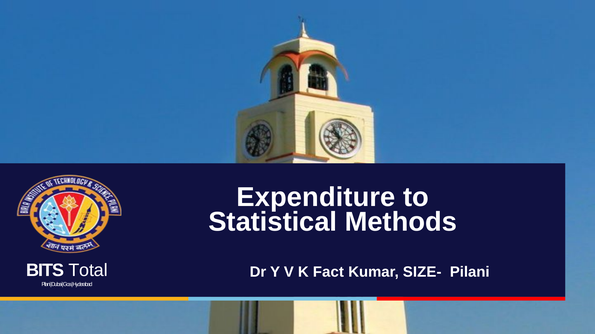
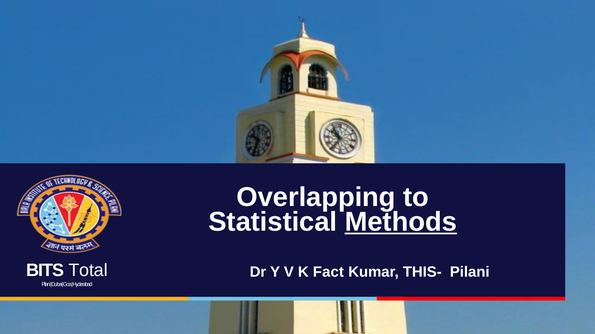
Expenditure: Expenditure -> Overlapping
Methods underline: none -> present
SIZE-: SIZE- -> THIS-
